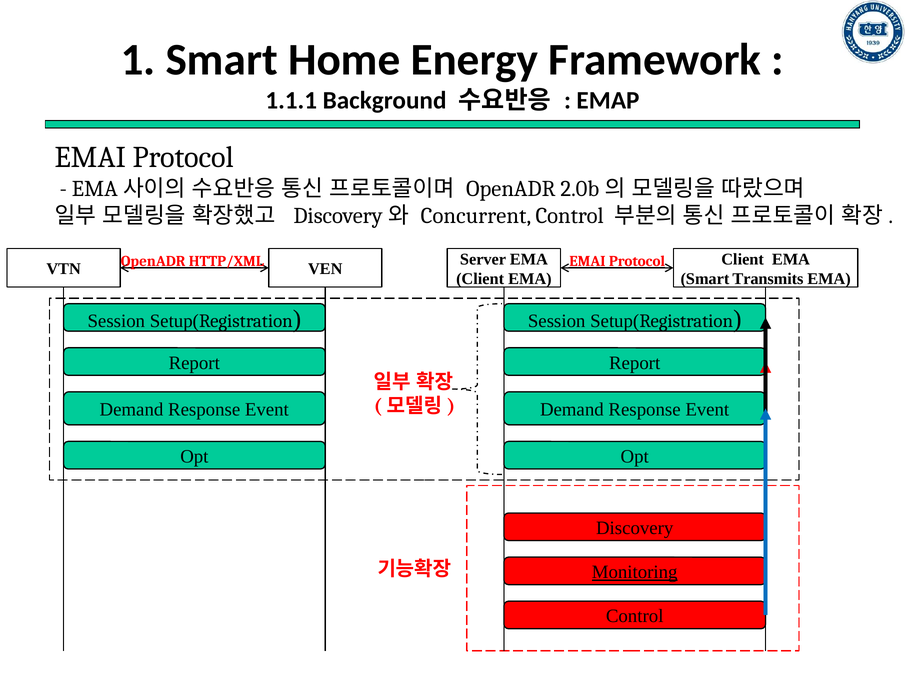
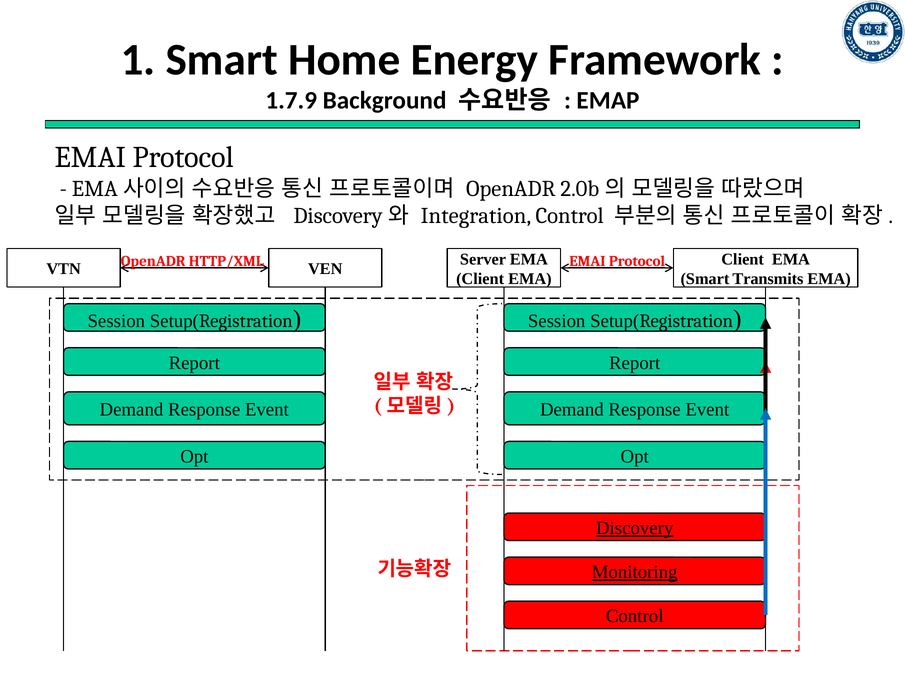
1.1.1: 1.1.1 -> 1.7.9
Concurrent: Concurrent -> Integration
Discovery underline: none -> present
